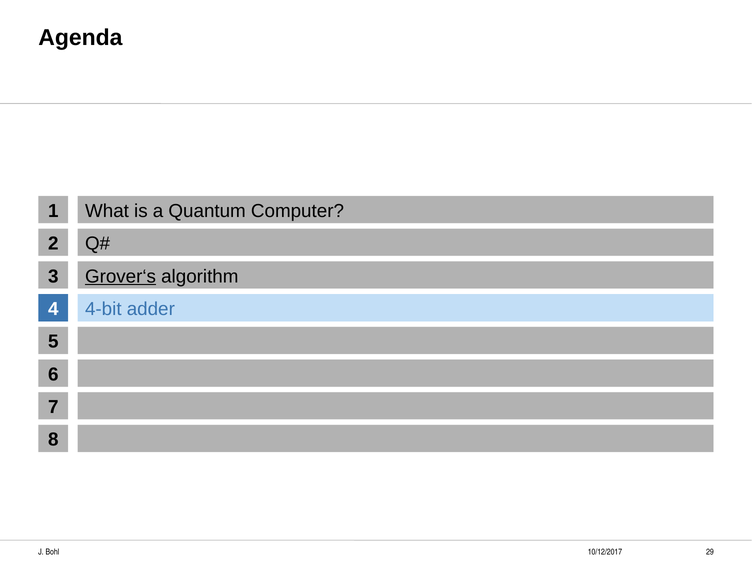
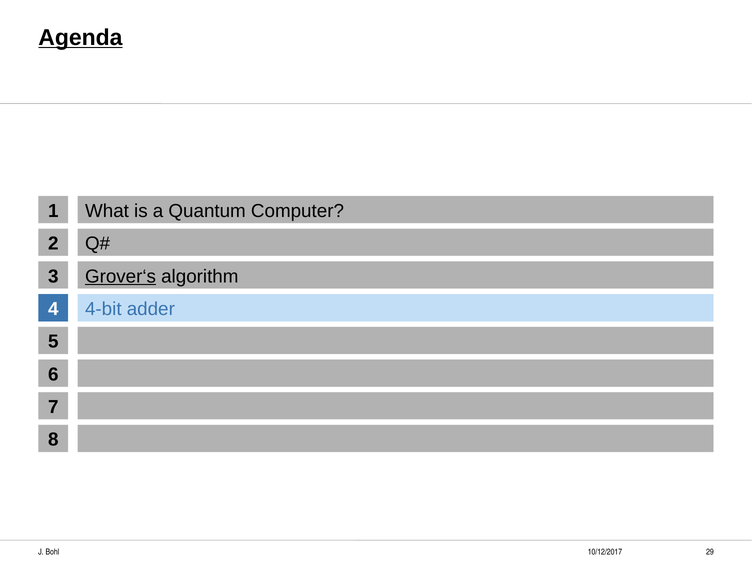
Agenda underline: none -> present
